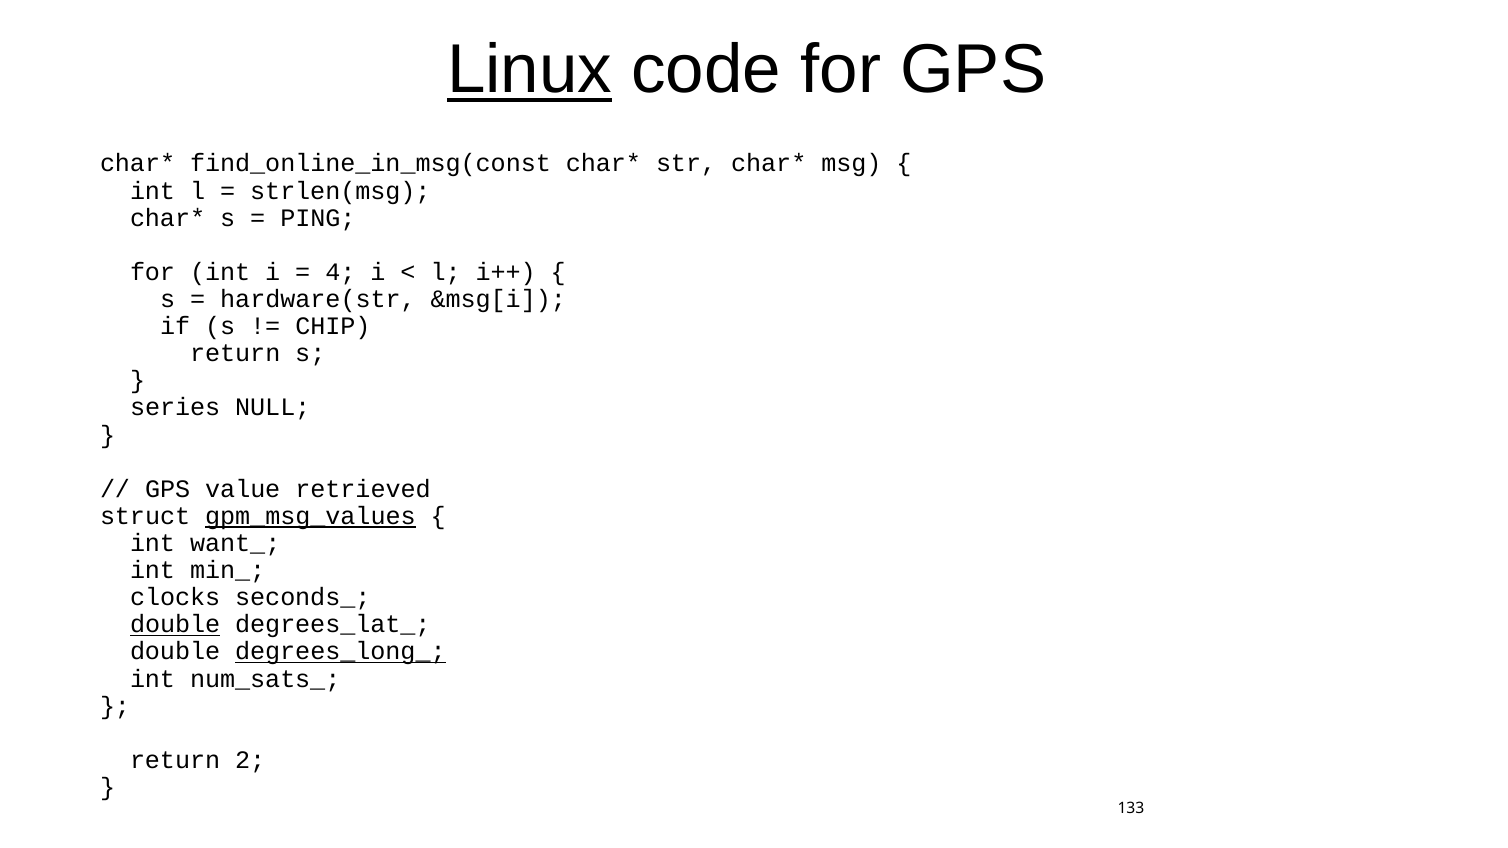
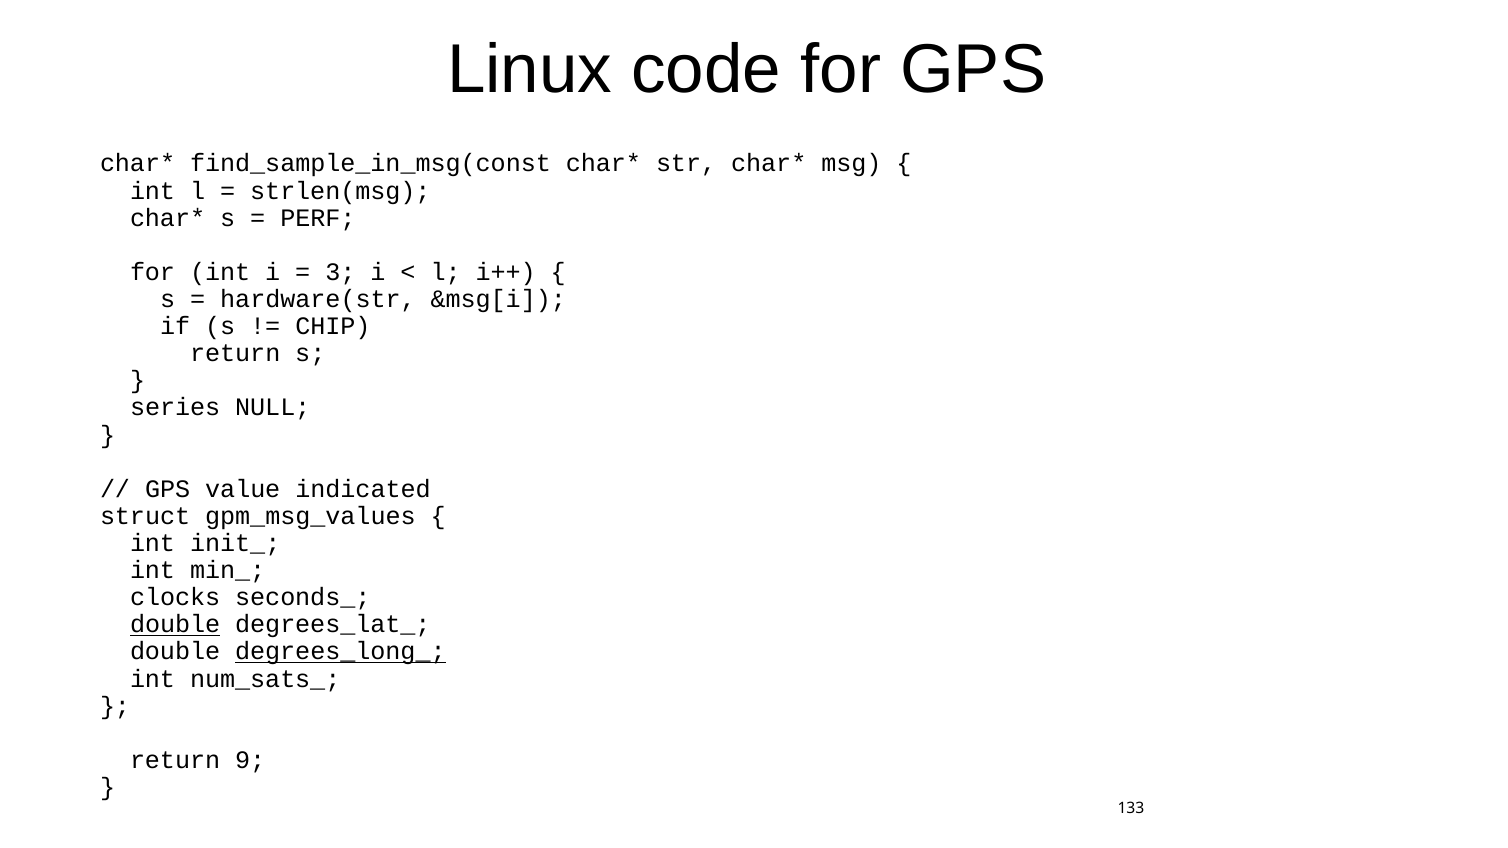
Linux underline: present -> none
find_online_in_msg(const: find_online_in_msg(const -> find_sample_in_msg(const
PING: PING -> PERF
4: 4 -> 3
retrieved: retrieved -> indicated
gpm_msg_values underline: present -> none
want_: want_ -> init_
2: 2 -> 9
